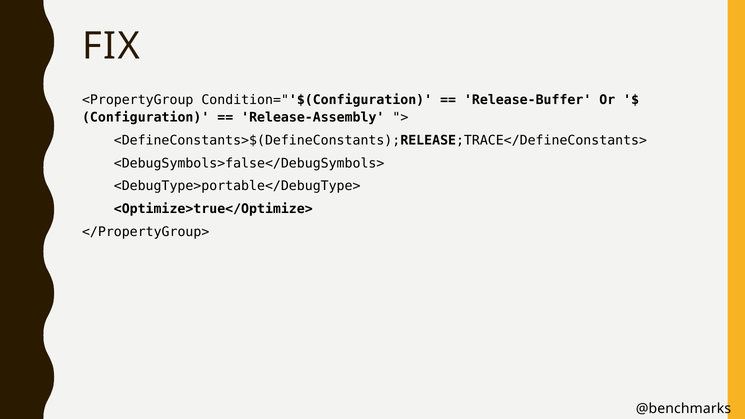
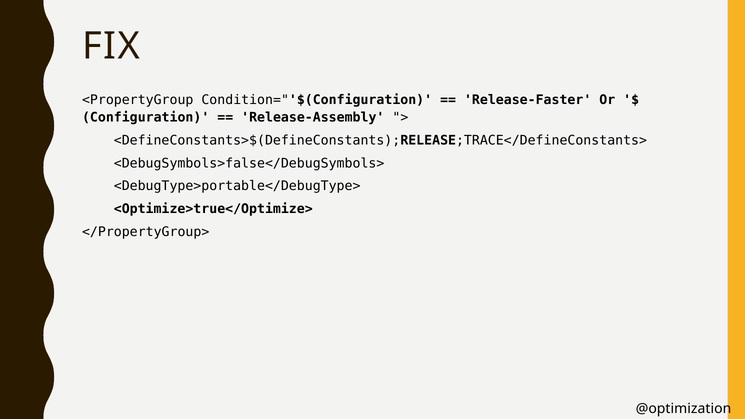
Release-Buffer: Release-Buffer -> Release-Faster
@benchmarks: @benchmarks -> @optimization
